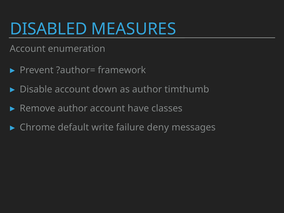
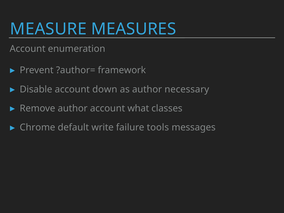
DISABLED: DISABLED -> MEASURE
timthumb: timthumb -> necessary
have: have -> what
deny: deny -> tools
